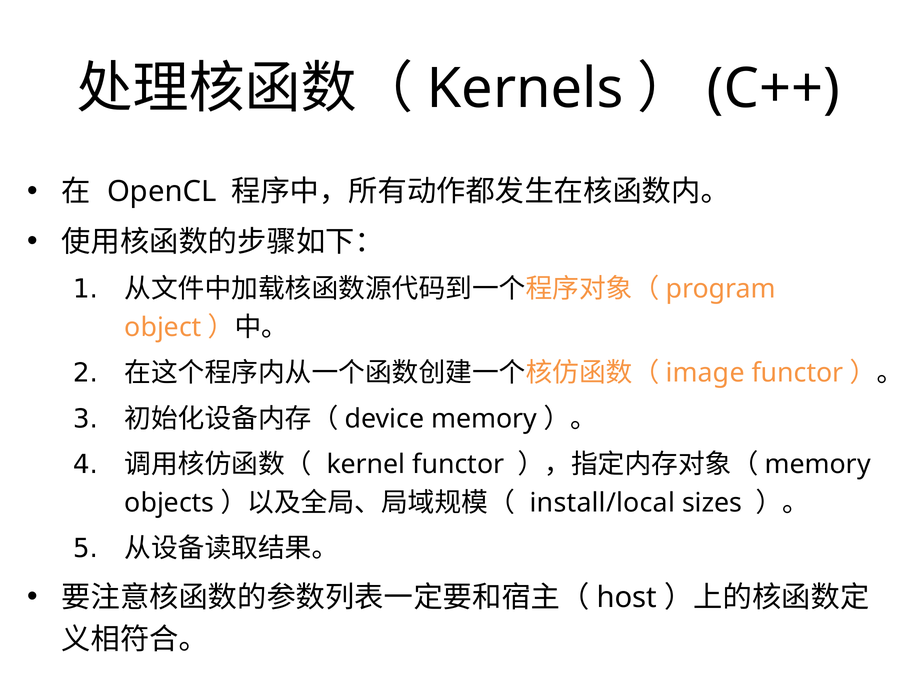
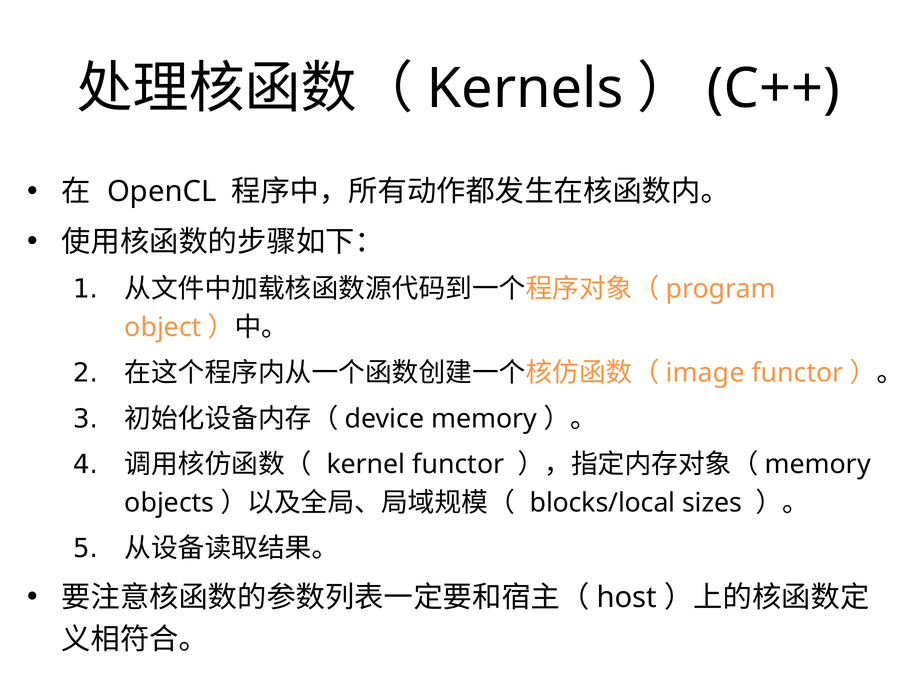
install/local: install/local -> blocks/local
